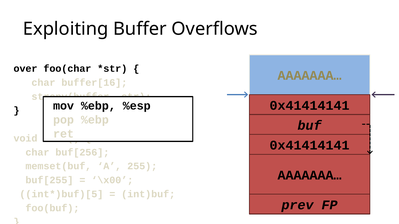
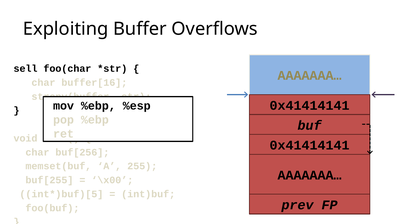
over: over -> sell
